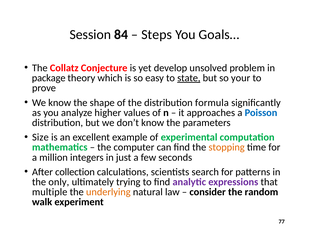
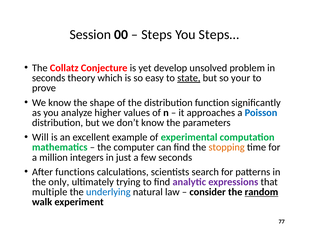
84: 84 -> 00
Goals…: Goals… -> Steps…
package at (49, 78): package -> seconds
formula: formula -> function
Size: Size -> Will
collection: collection -> functions
underlying colour: orange -> blue
random underline: none -> present
